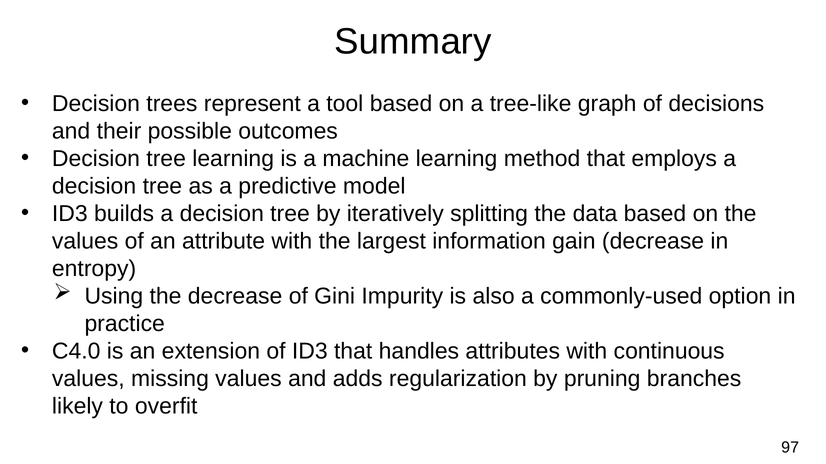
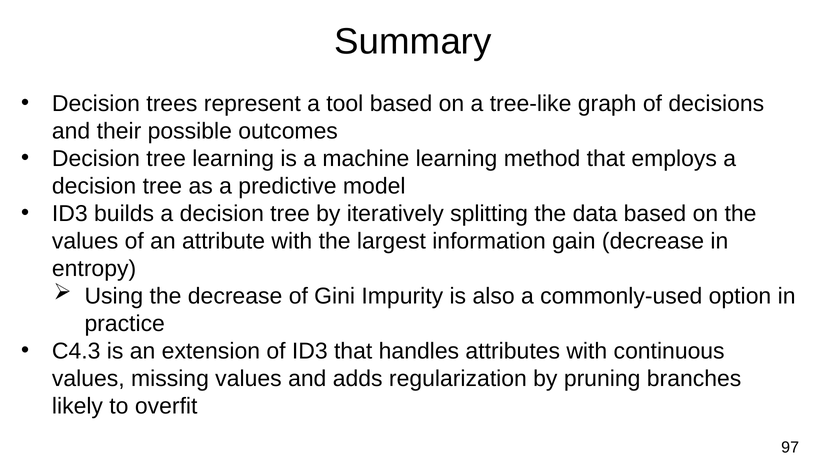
C4.0: C4.0 -> C4.3
